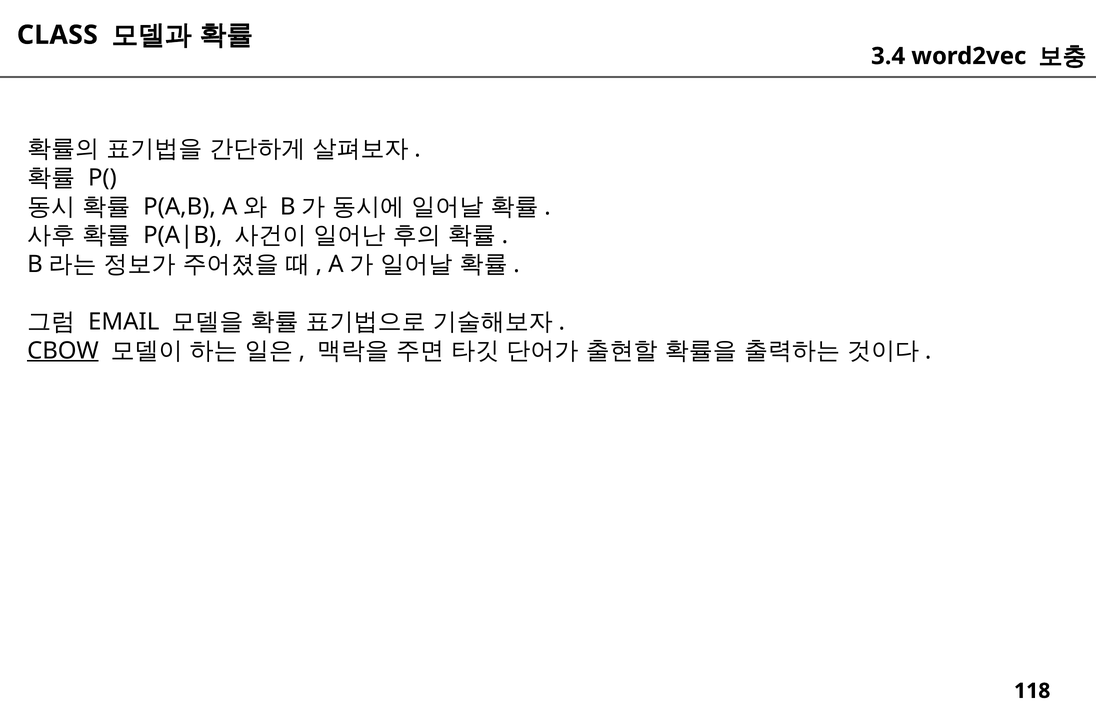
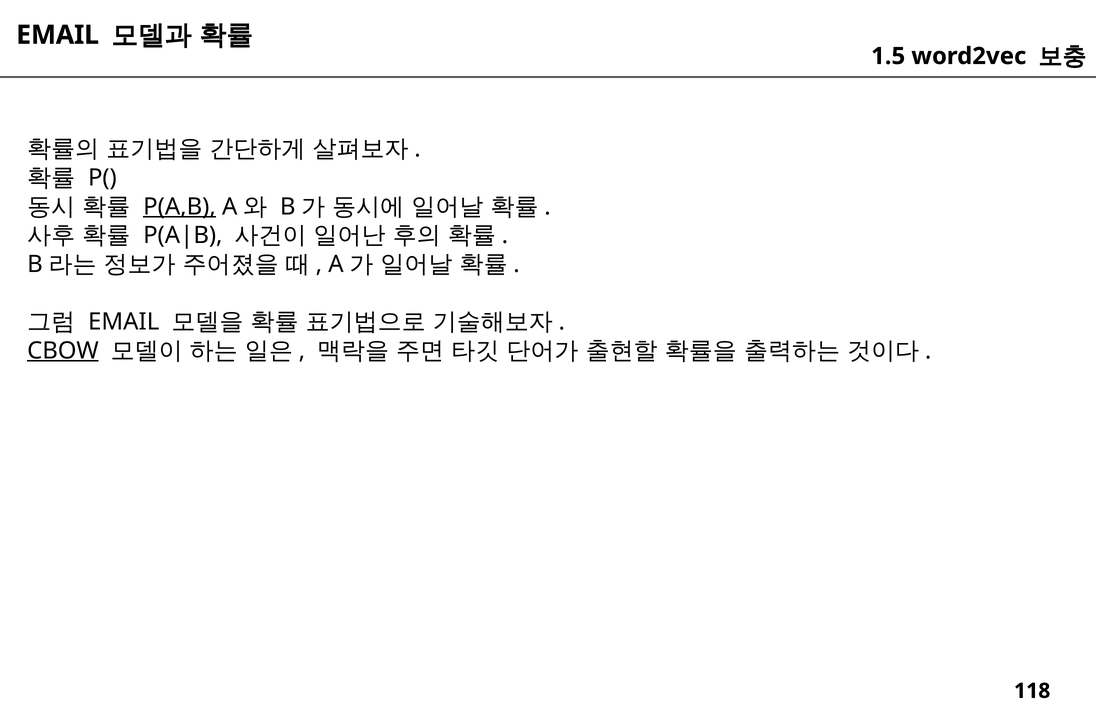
CLASS at (57, 35): CLASS -> EMAIL
3.4: 3.4 -> 1.5
P(A,B underline: none -> present
